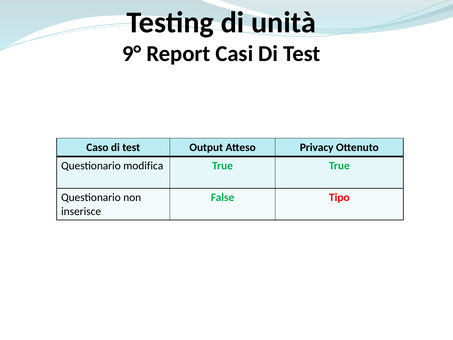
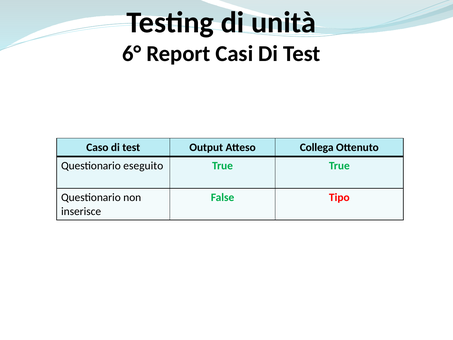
9°: 9° -> 6°
Privacy: Privacy -> Collega
modifica: modifica -> eseguito
